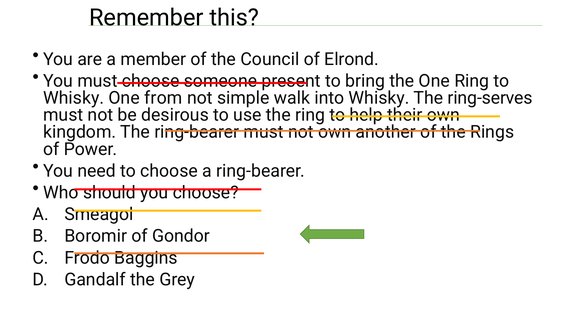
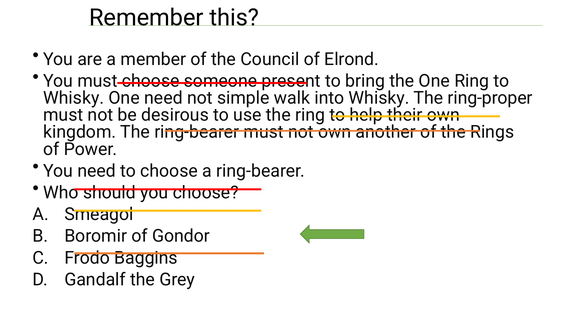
One from: from -> need
ring-serves: ring-serves -> ring-proper
